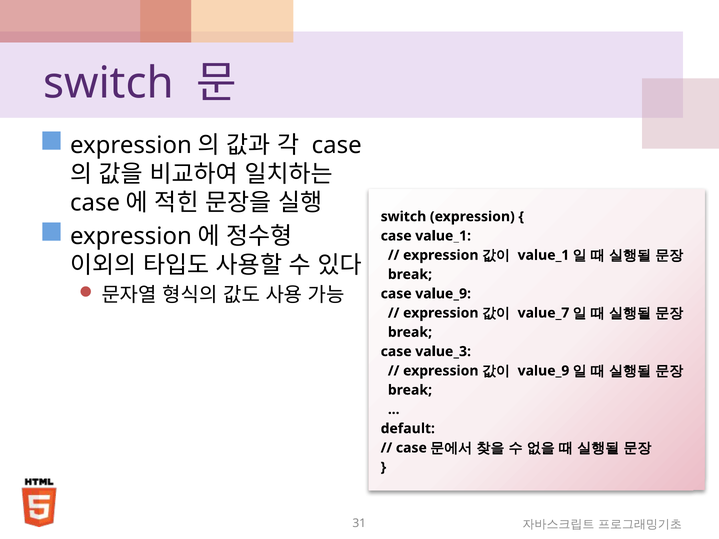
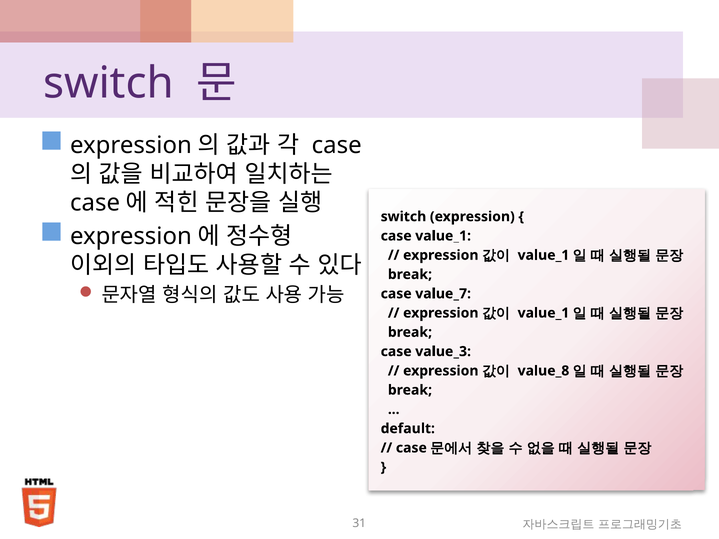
case value_9: value_9 -> value_7
value_7 at (543, 313): value_7 -> value_1
value_9 at (543, 371): value_9 -> value_8
